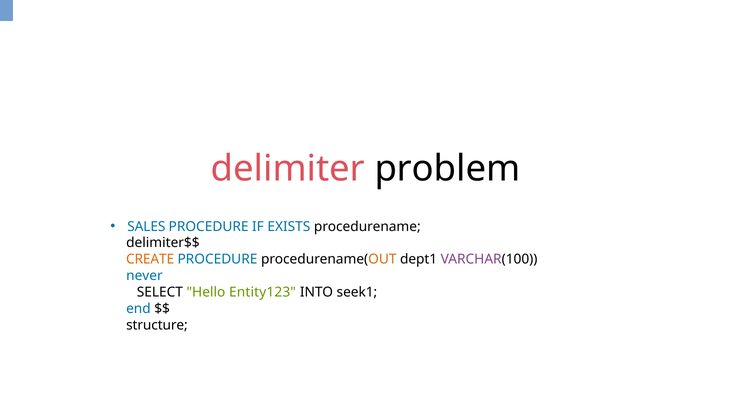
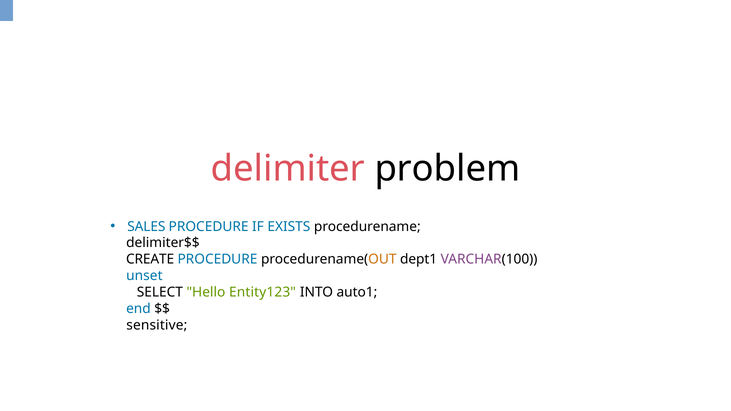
CREATE colour: orange -> black
never: never -> unset
seek1: seek1 -> auto1
structure: structure -> sensitive
